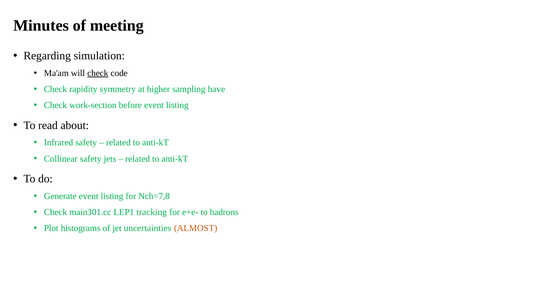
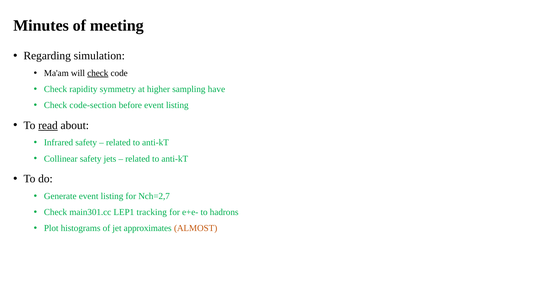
work-section: work-section -> code-section
read underline: none -> present
Nch=7,8: Nch=7,8 -> Nch=2,7
uncertainties: uncertainties -> approximates
